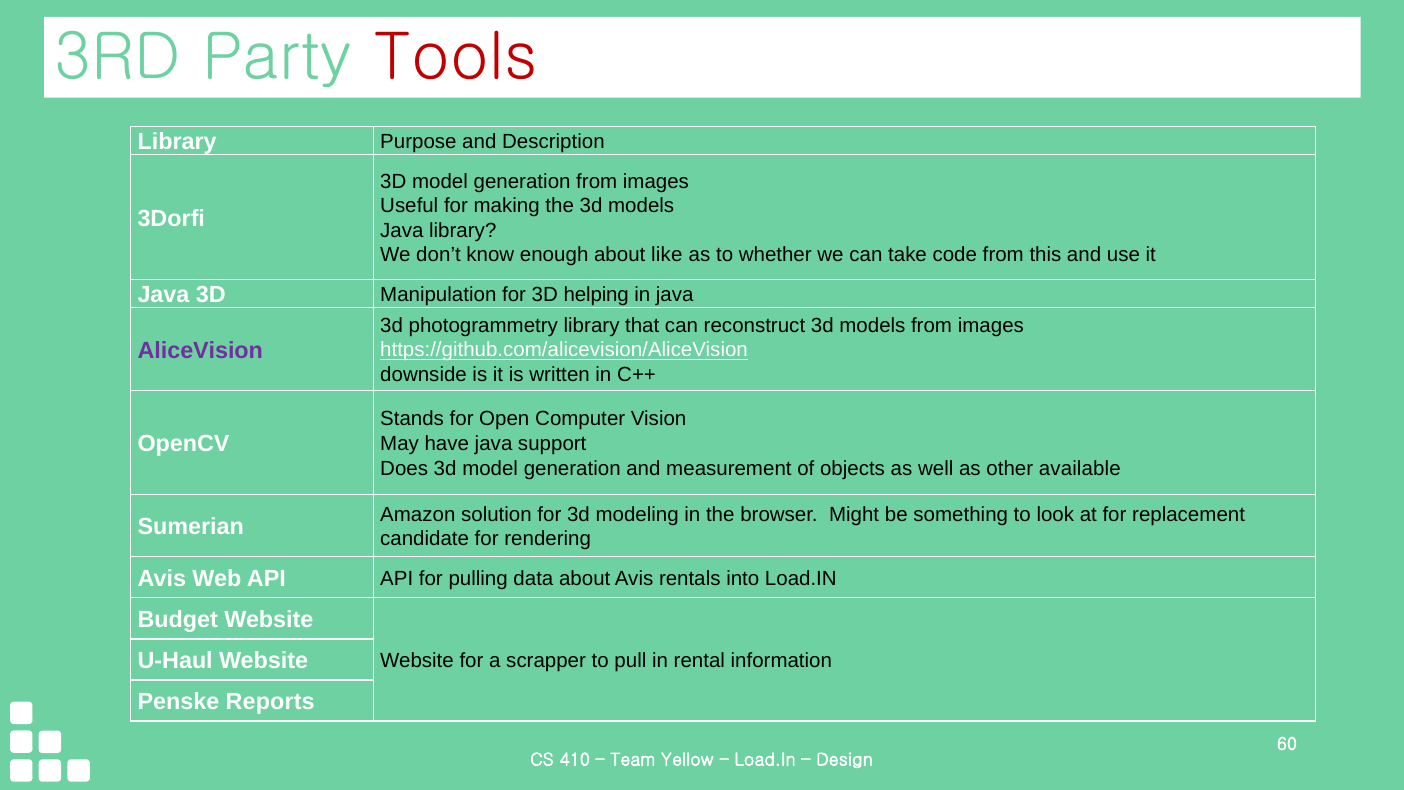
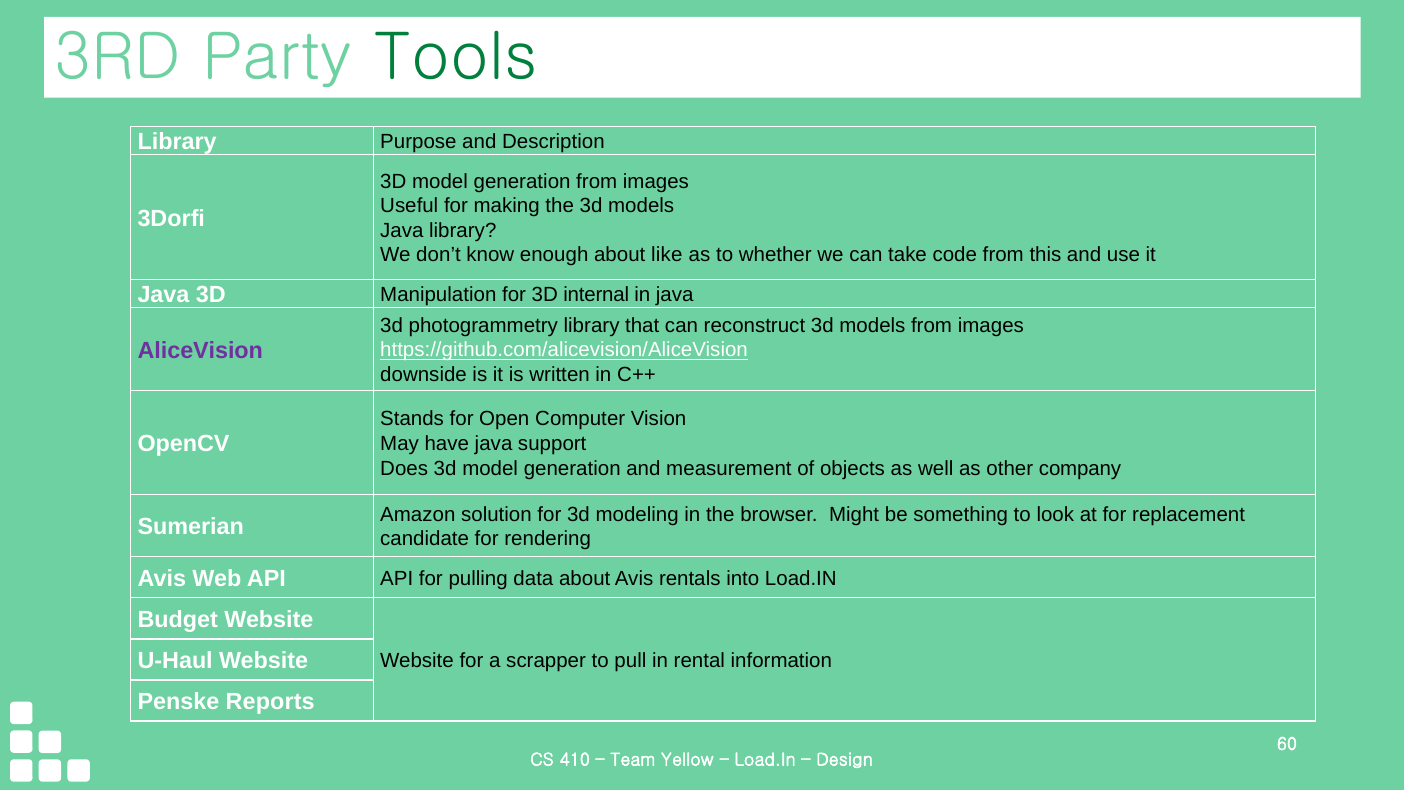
Tools colour: red -> green
helping: helping -> internal
available: available -> company
